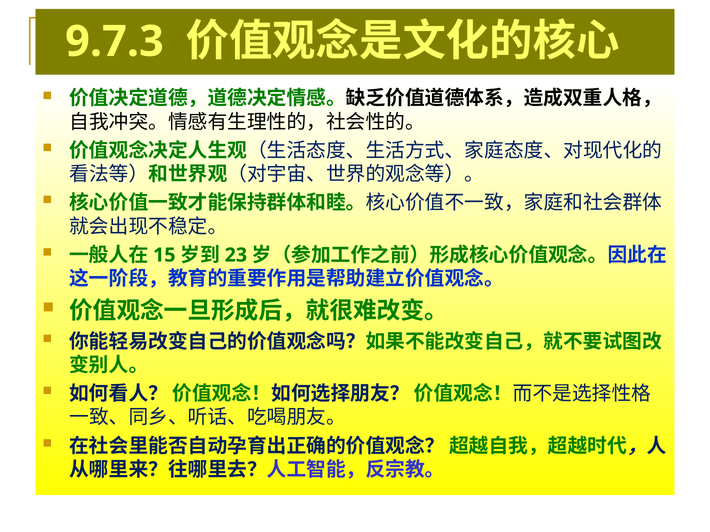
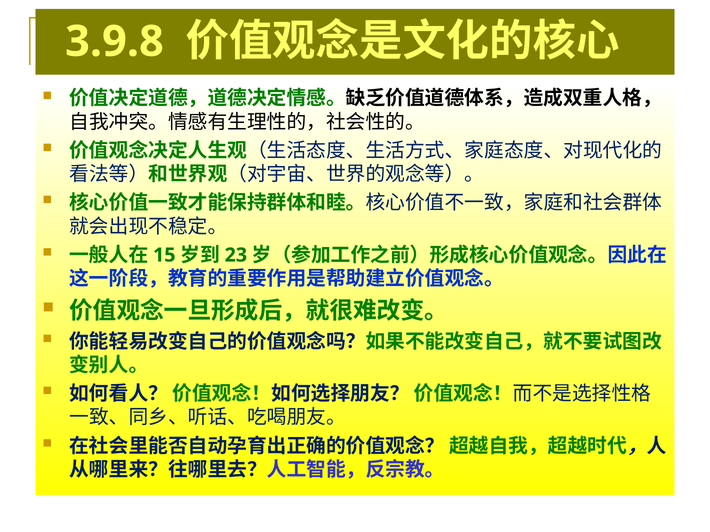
9.7.3: 9.7.3 -> 3.9.8
